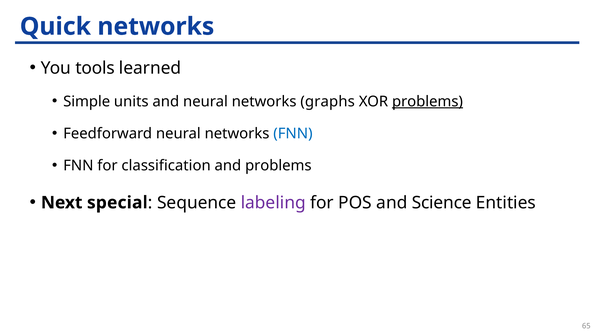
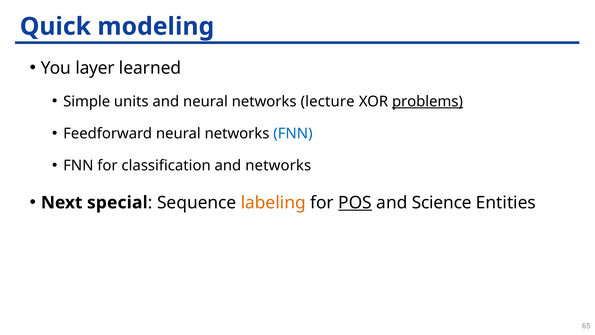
Quick networks: networks -> modeling
tools: tools -> layer
graphs: graphs -> lecture
and problems: problems -> networks
labeling colour: purple -> orange
POS underline: none -> present
